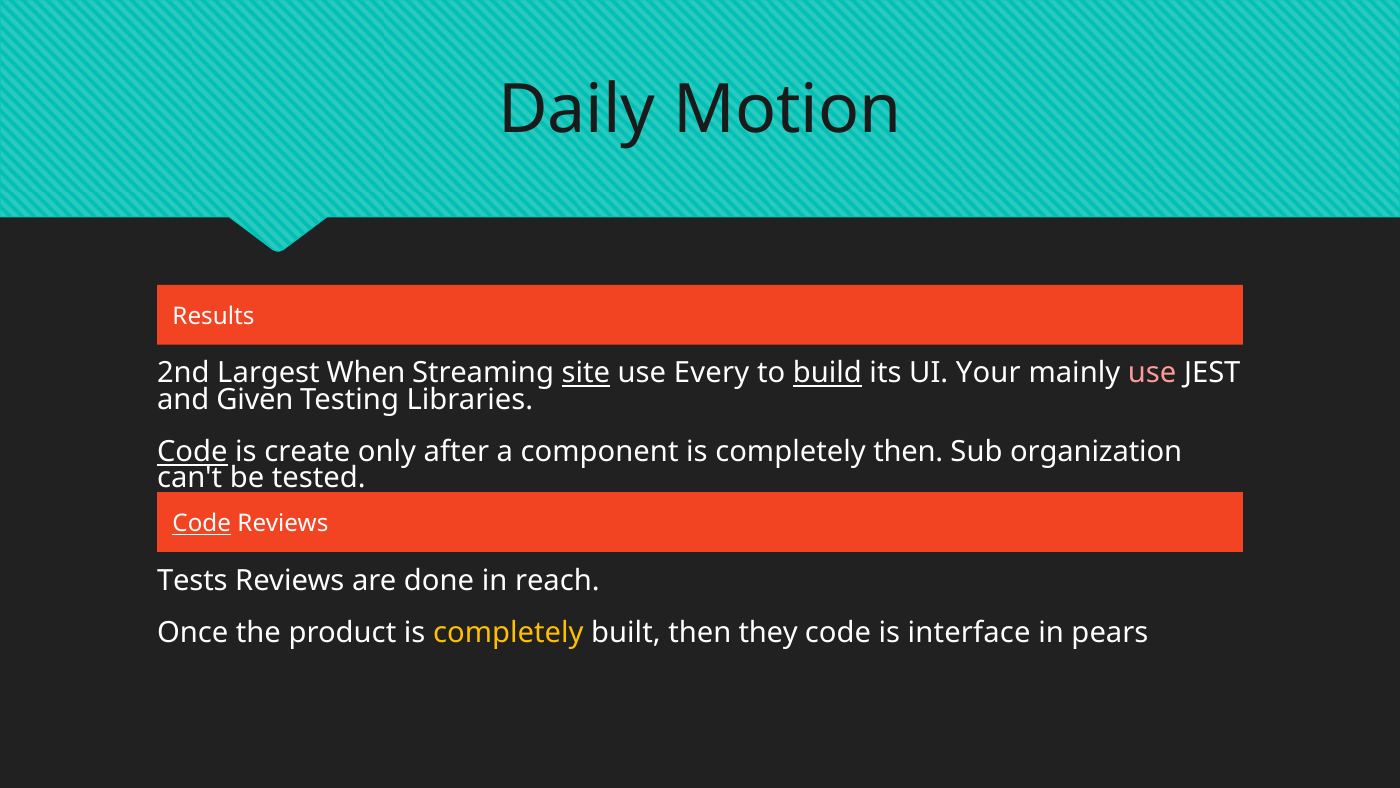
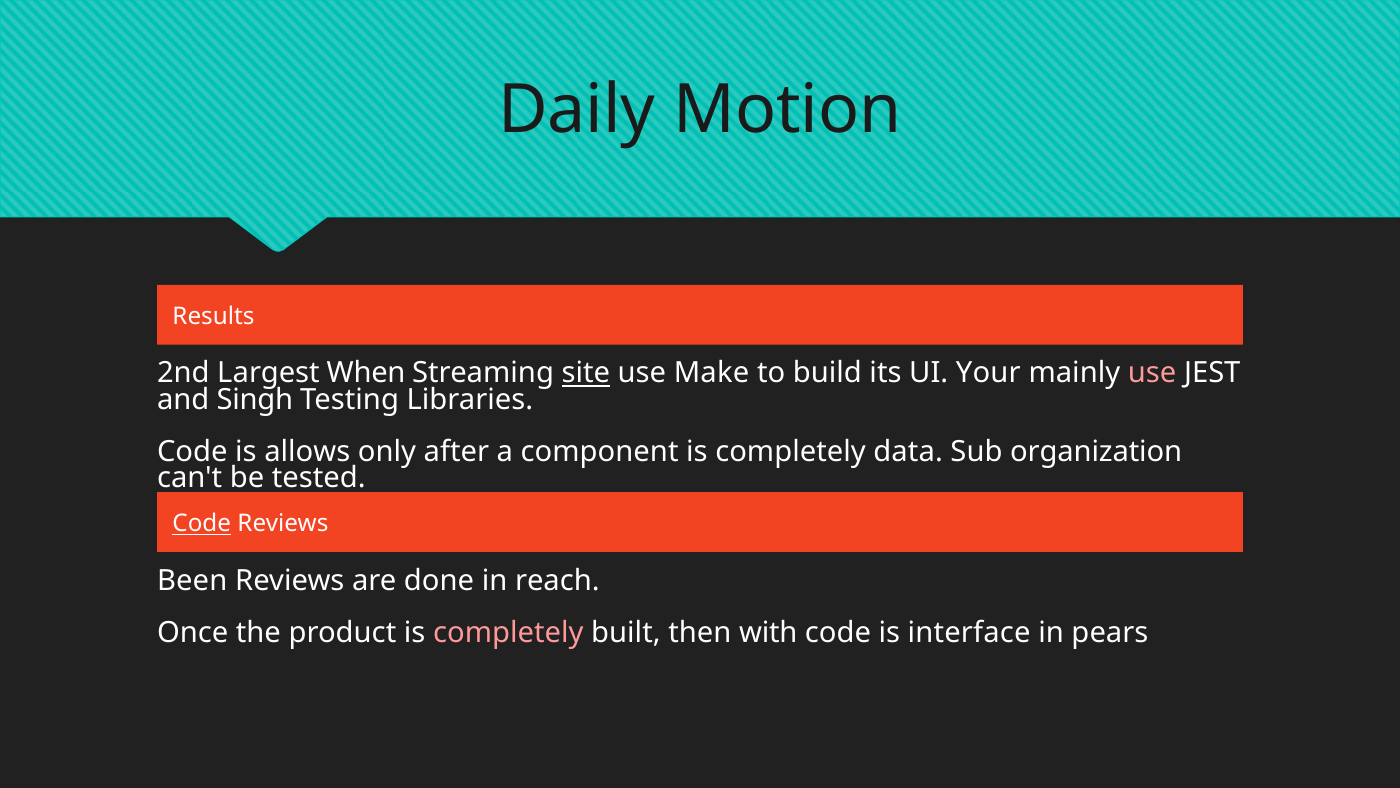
Every: Every -> Make
build underline: present -> none
Given: Given -> Singh
Code at (192, 452) underline: present -> none
create: create -> allows
completely then: then -> data
Tests: Tests -> Been
completely at (508, 633) colour: yellow -> pink
they: they -> with
